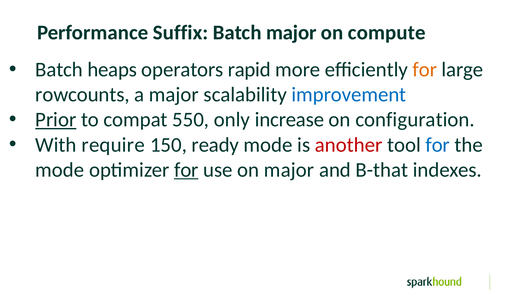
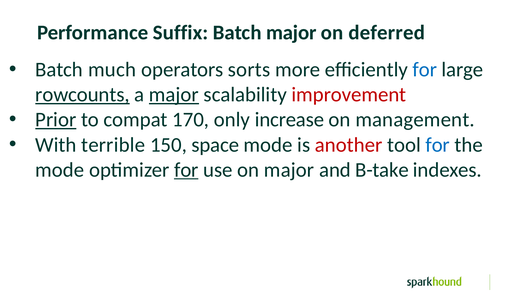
compute: compute -> deferred
heaps: heaps -> much
rapid: rapid -> sorts
for at (425, 70) colour: orange -> blue
rowcounts underline: none -> present
major at (174, 95) underline: none -> present
improvement colour: blue -> red
550: 550 -> 170
configuration: configuration -> management
require: require -> terrible
ready: ready -> space
B-that: B-that -> B-take
